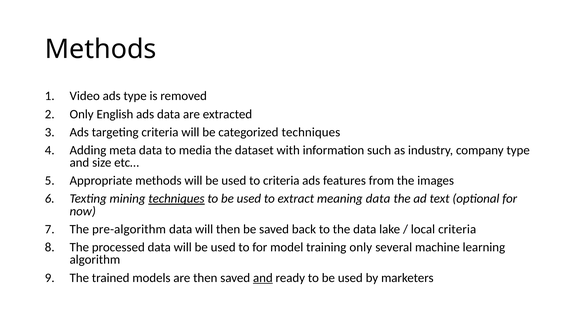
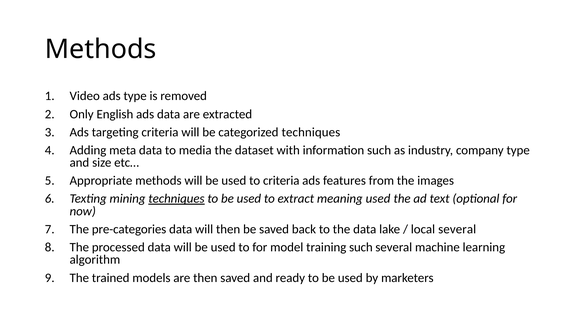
meaning data: data -> used
pre-algorithm: pre-algorithm -> pre-categories
local criteria: criteria -> several
training only: only -> such
and at (263, 278) underline: present -> none
